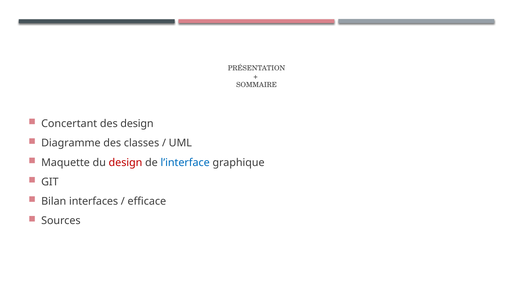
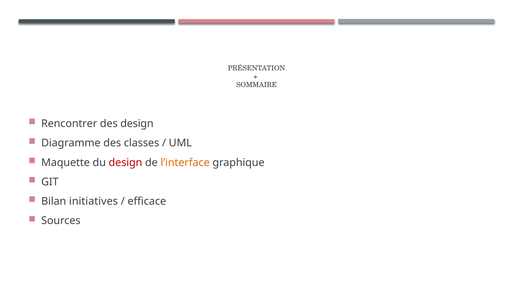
Concertant: Concertant -> Rencontrer
l’interface colour: blue -> orange
interfaces: interfaces -> initiatives
